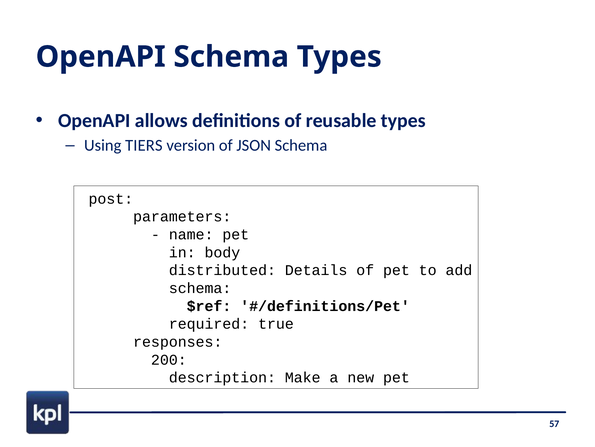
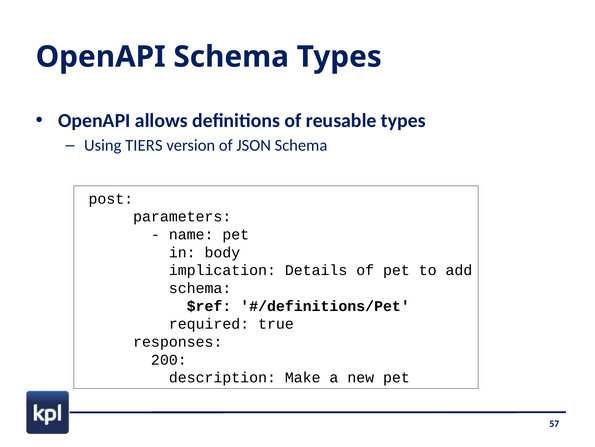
distributed: distributed -> implication
